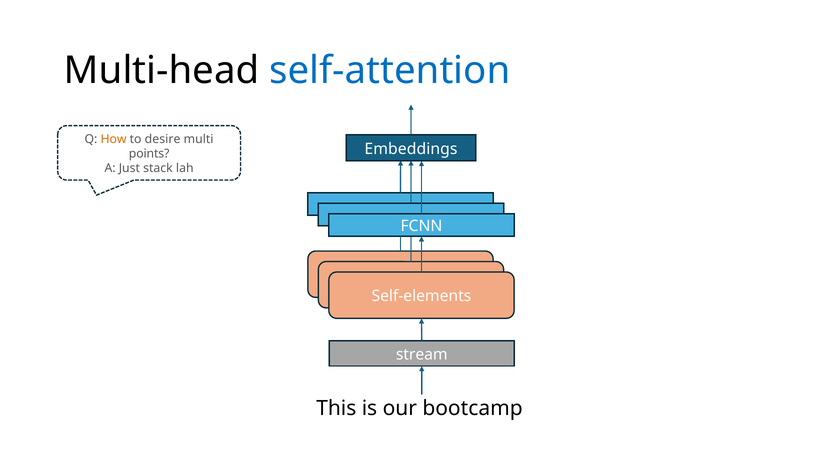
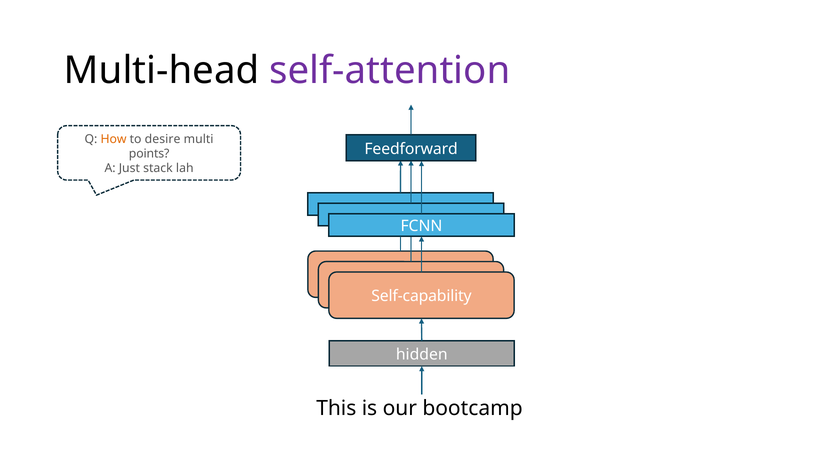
self-attention at (390, 70) colour: blue -> purple
Embeddings: Embeddings -> Feedforward
Self-elements: Self-elements -> Self-capability
stream: stream -> hidden
